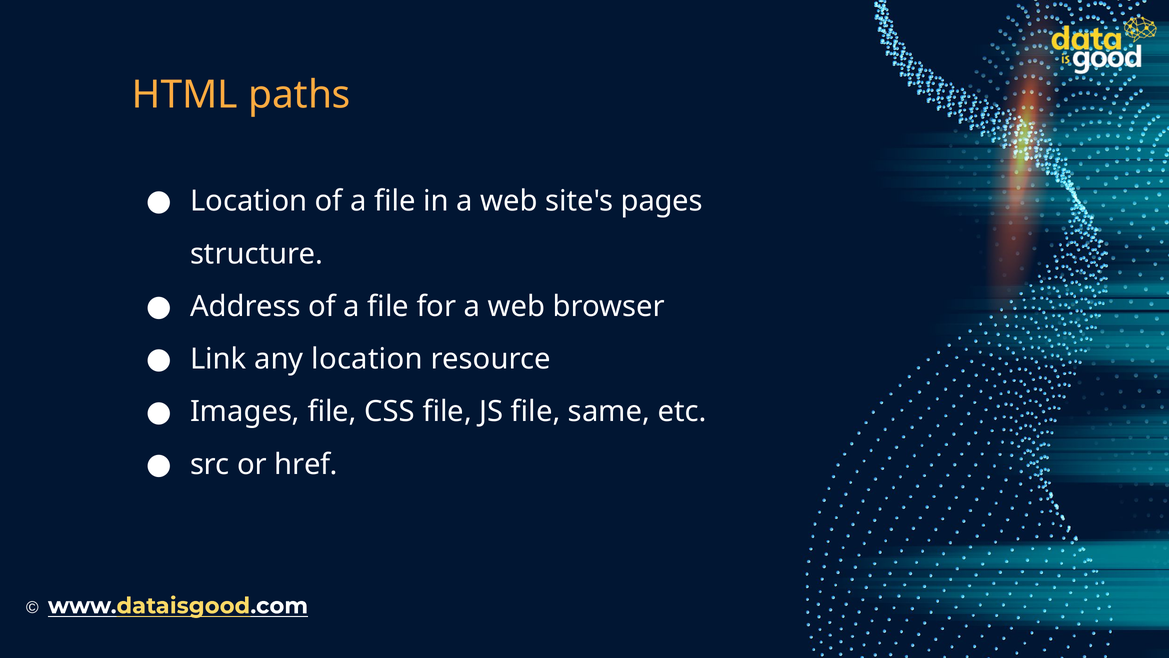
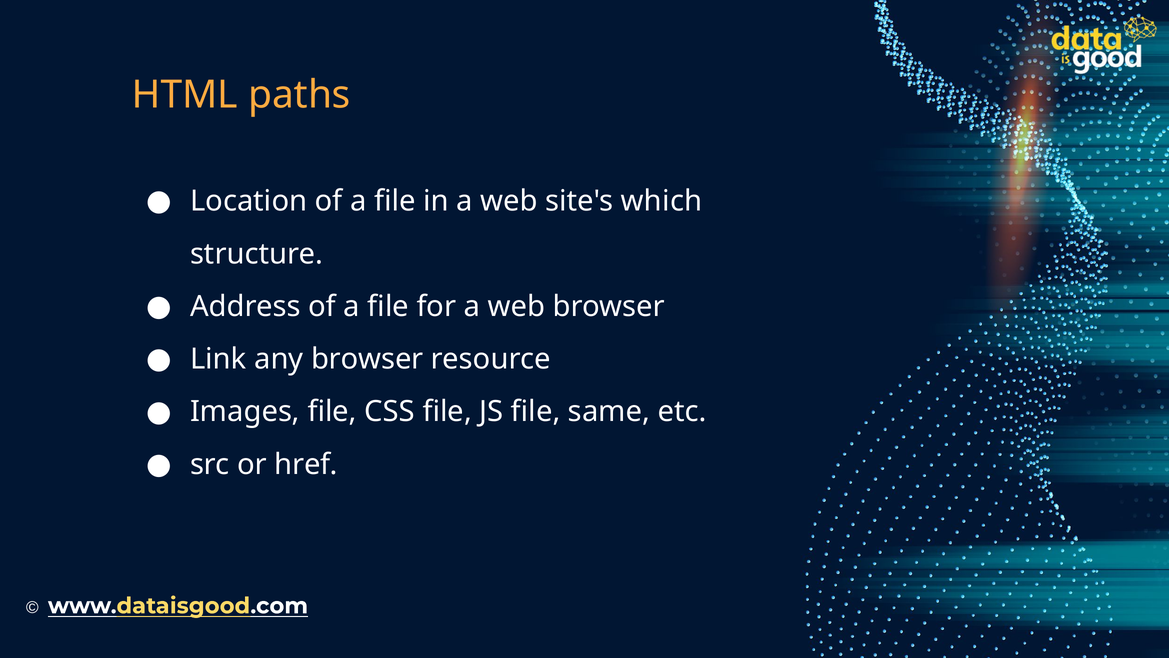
pages: pages -> which
any location: location -> browser
